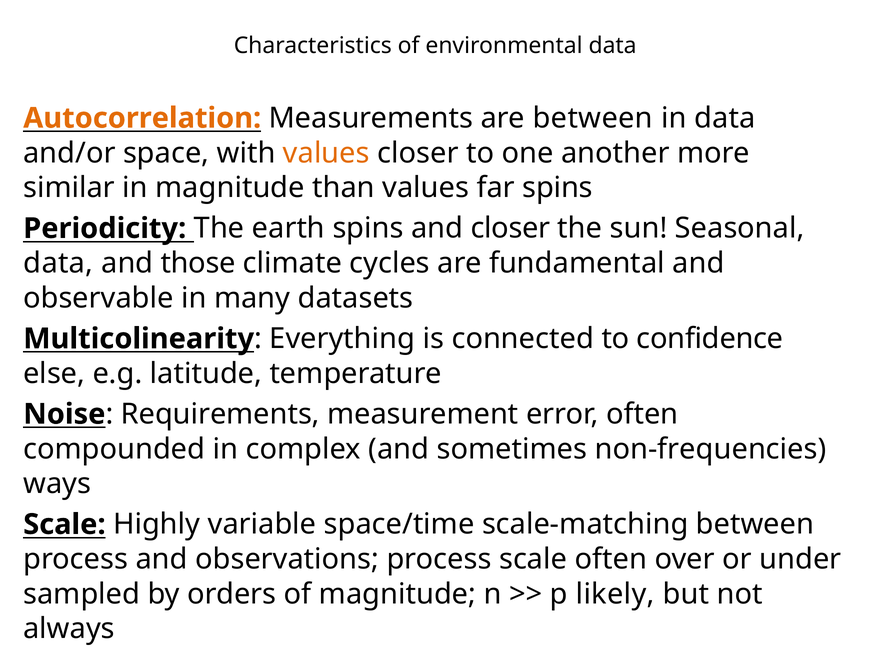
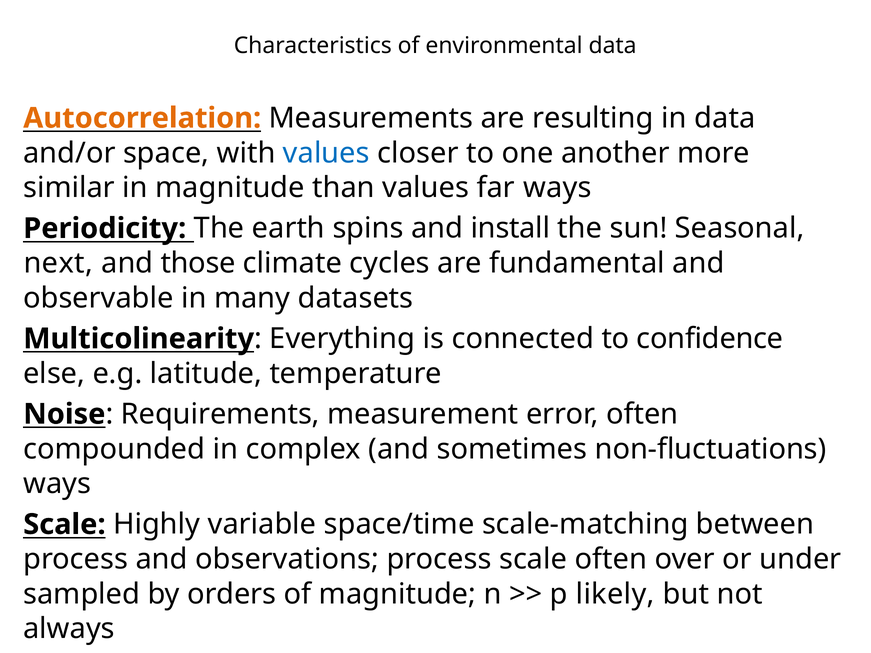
are between: between -> resulting
values at (326, 153) colour: orange -> blue
far spins: spins -> ways
and closer: closer -> install
data at (58, 263): data -> next
non-frequencies: non-frequencies -> non-fluctuations
